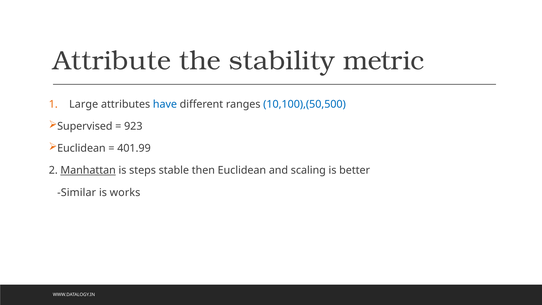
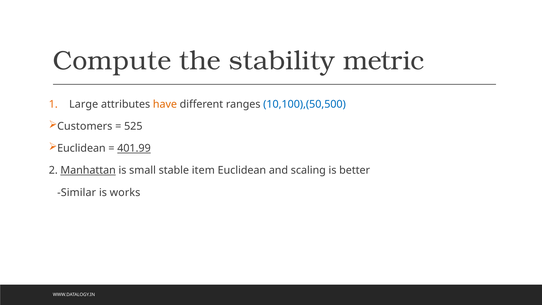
Attribute: Attribute -> Compute
have colour: blue -> orange
Supervised: Supervised -> Customers
923: 923 -> 525
401.99 underline: none -> present
steps: steps -> small
then: then -> item
